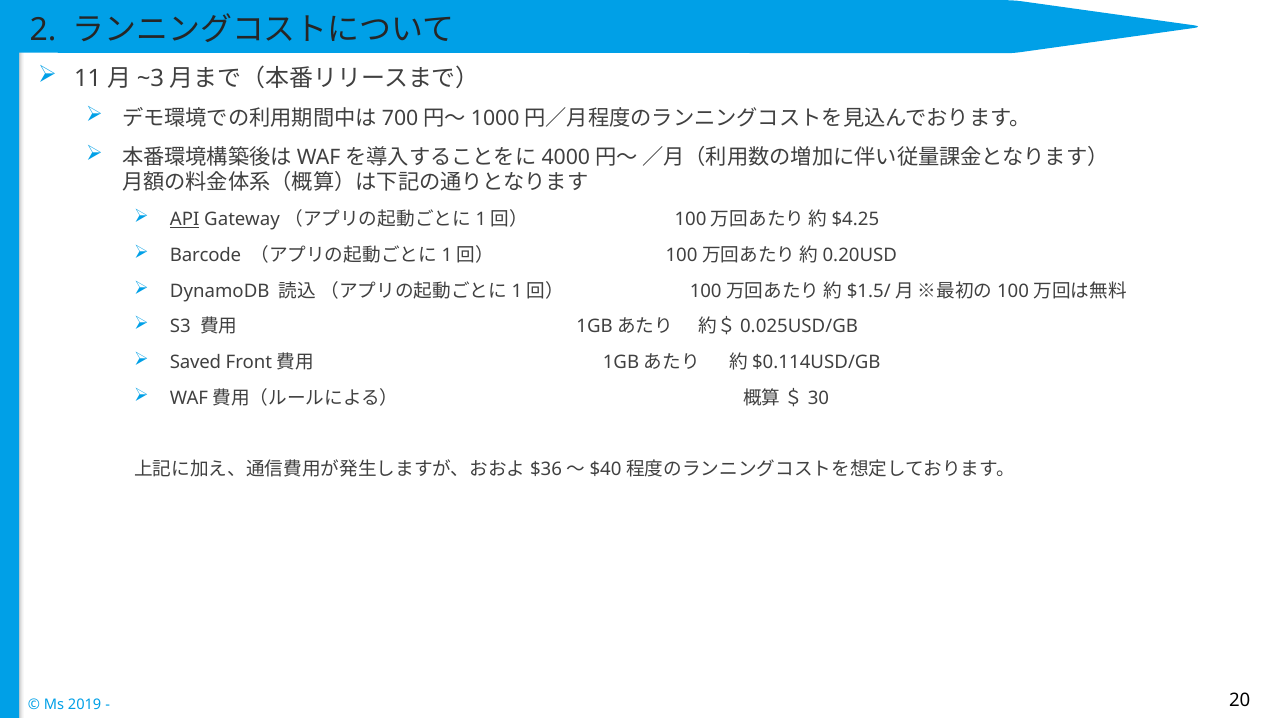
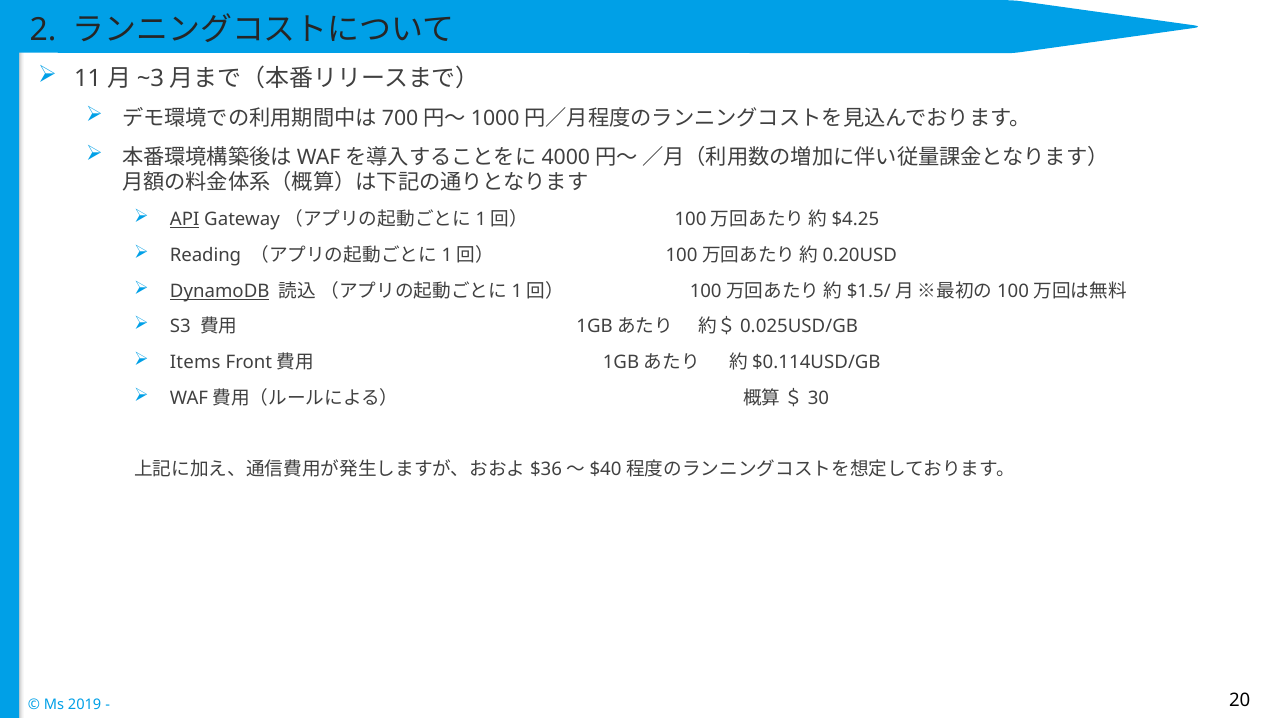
Barcode: Barcode -> Reading
DynamoDB underline: none -> present
Saved: Saved -> Items
